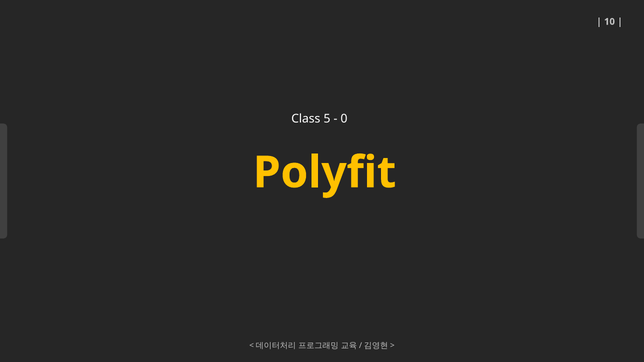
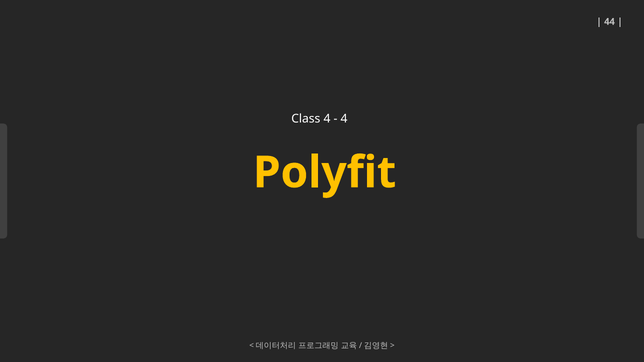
10: 10 -> 44
Class 5: 5 -> 4
0 at (344, 119): 0 -> 4
